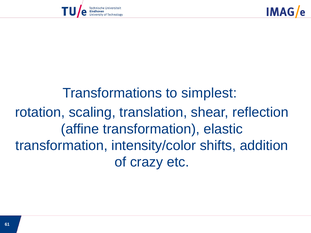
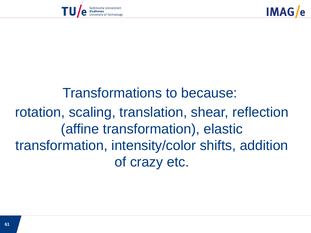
simplest: simplest -> because
